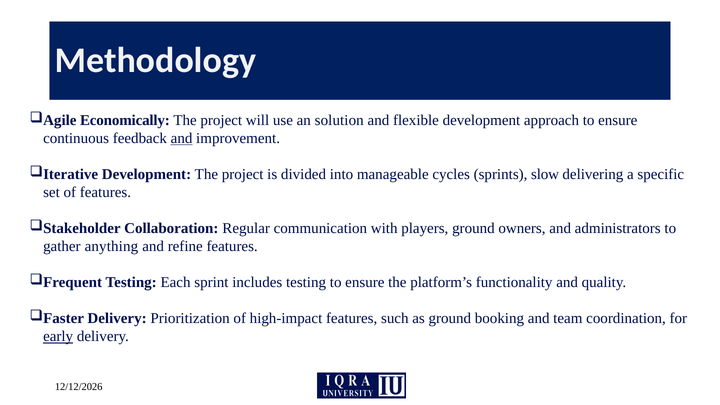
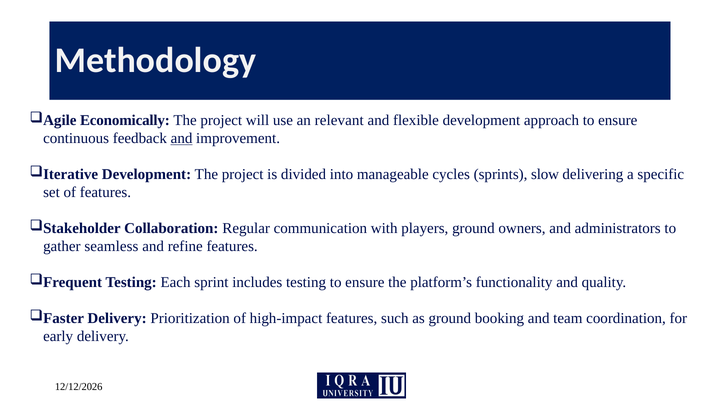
solution: solution -> relevant
anything: anything -> seamless
early underline: present -> none
